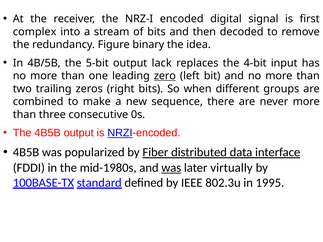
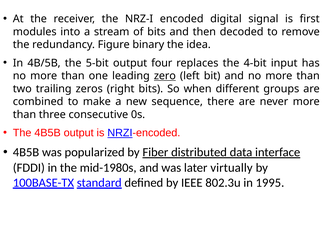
complex: complex -> modules
lack: lack -> four
was at (171, 168) underline: present -> none
